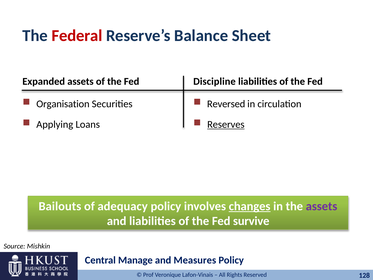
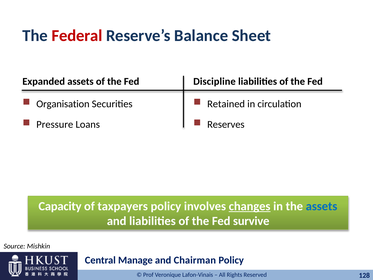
Reversed: Reversed -> Retained
Applying: Applying -> Pressure
Reserves underline: present -> none
Bailouts: Bailouts -> Capacity
adequacy: adequacy -> taxpayers
assets at (322, 206) colour: purple -> blue
Measures: Measures -> Chairman
